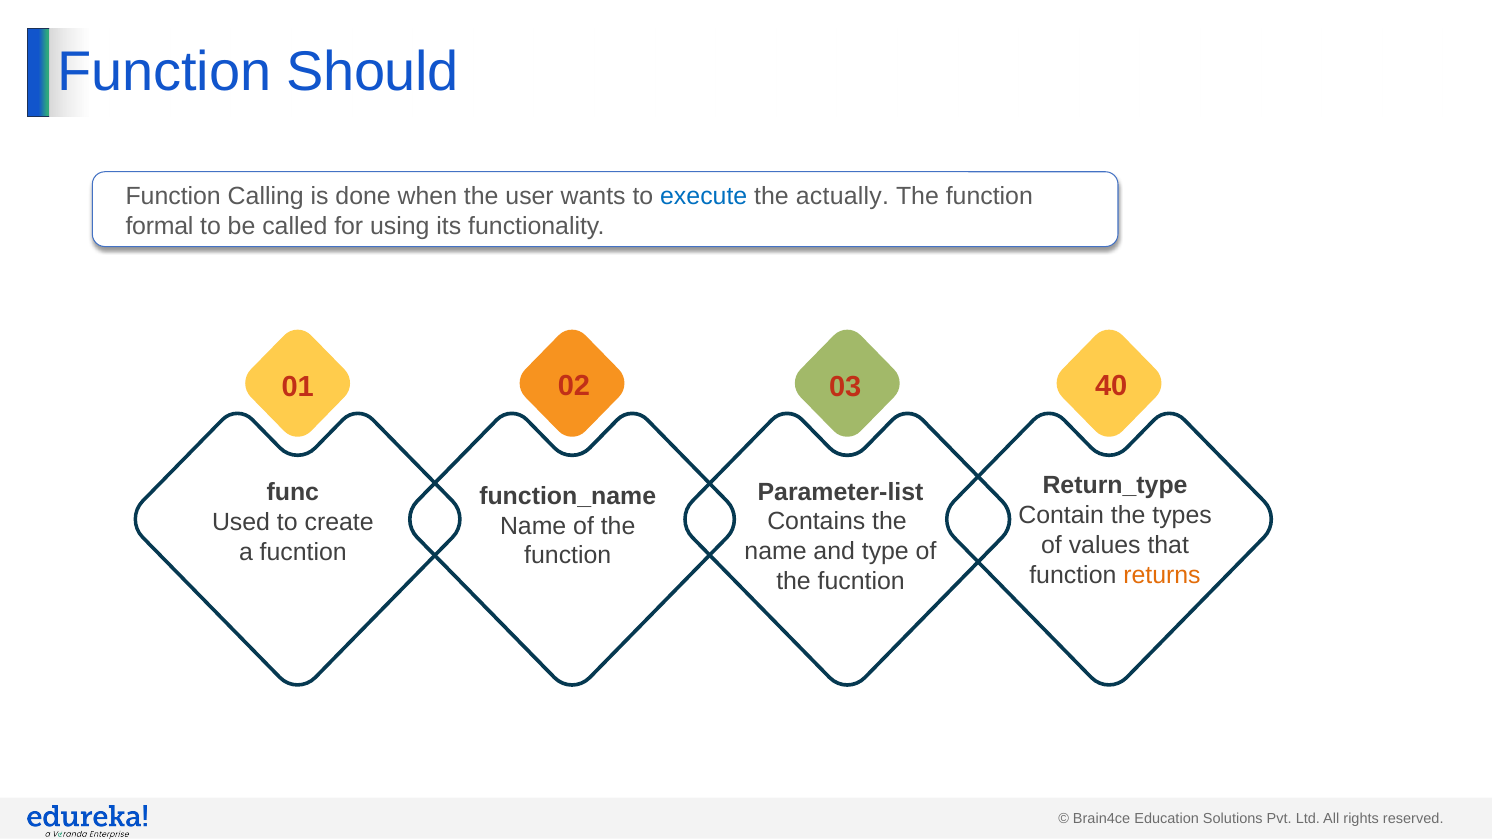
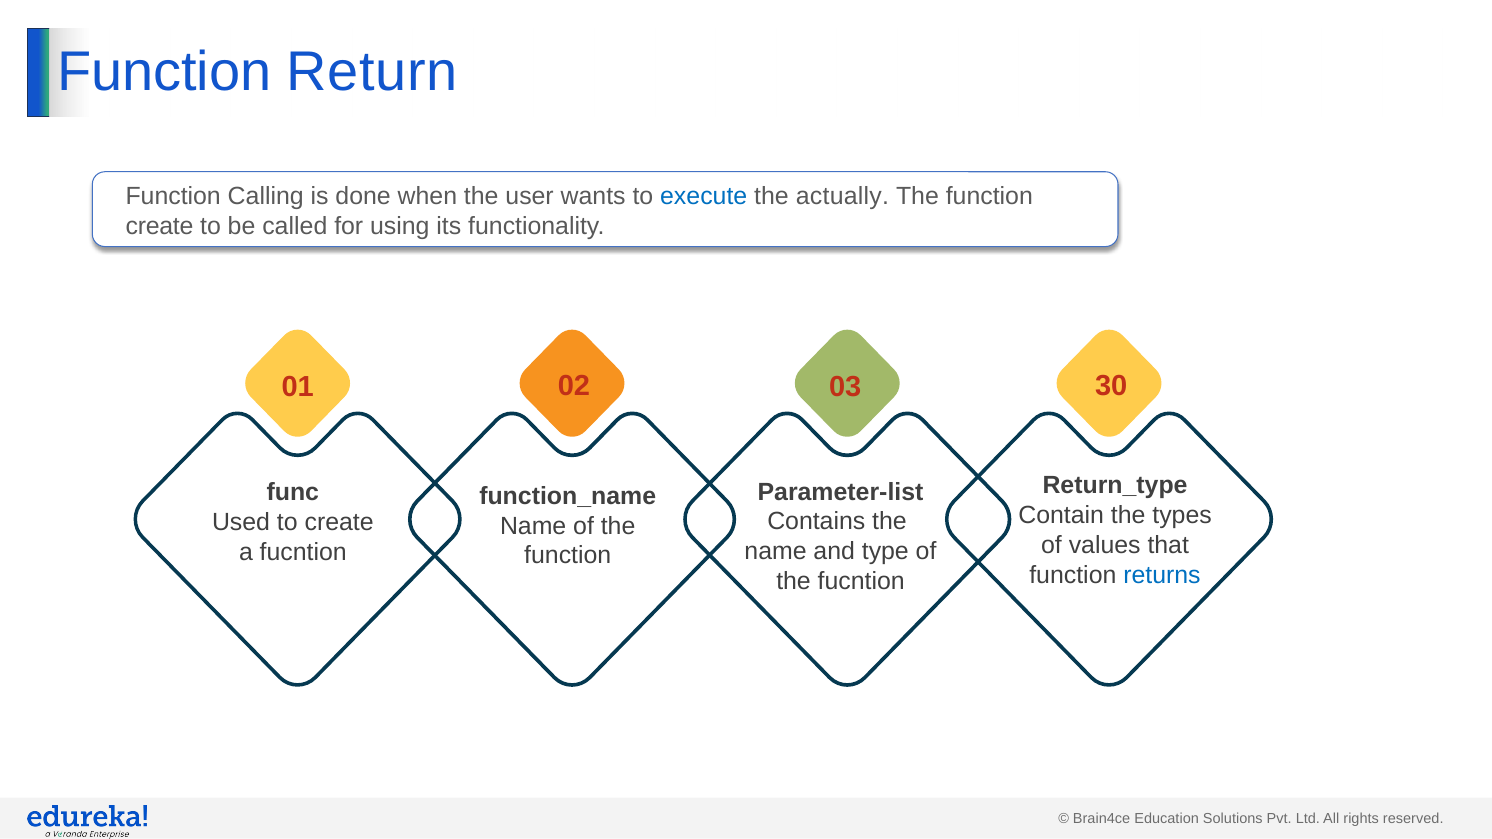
Should: Should -> Return
formal at (160, 226): formal -> create
40: 40 -> 30
returns colour: orange -> blue
